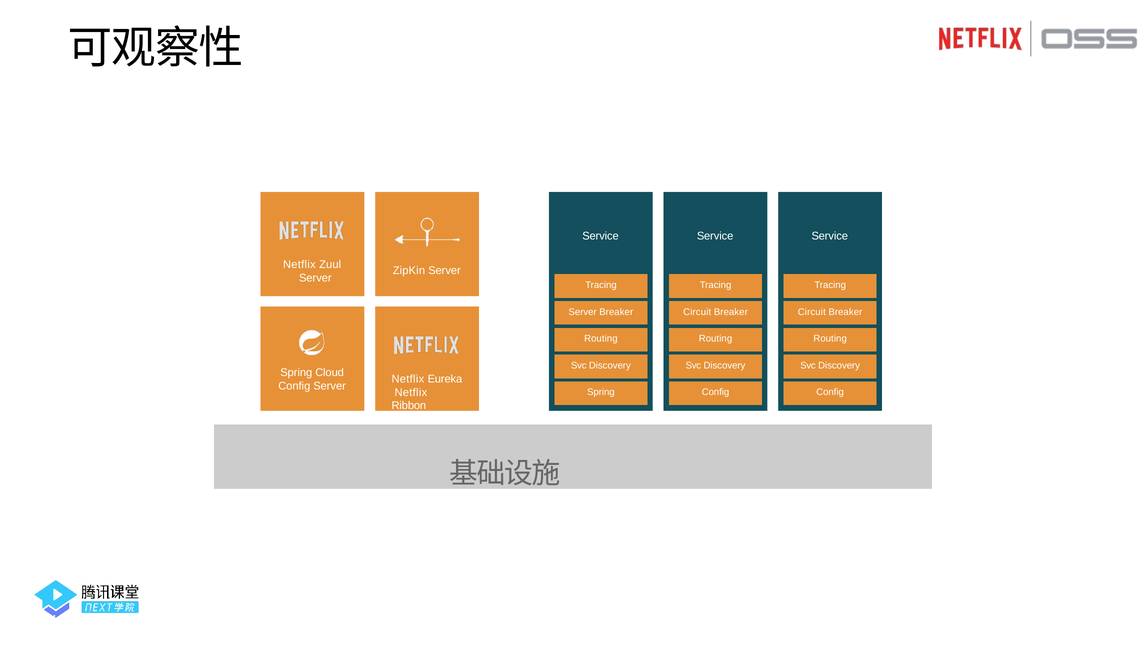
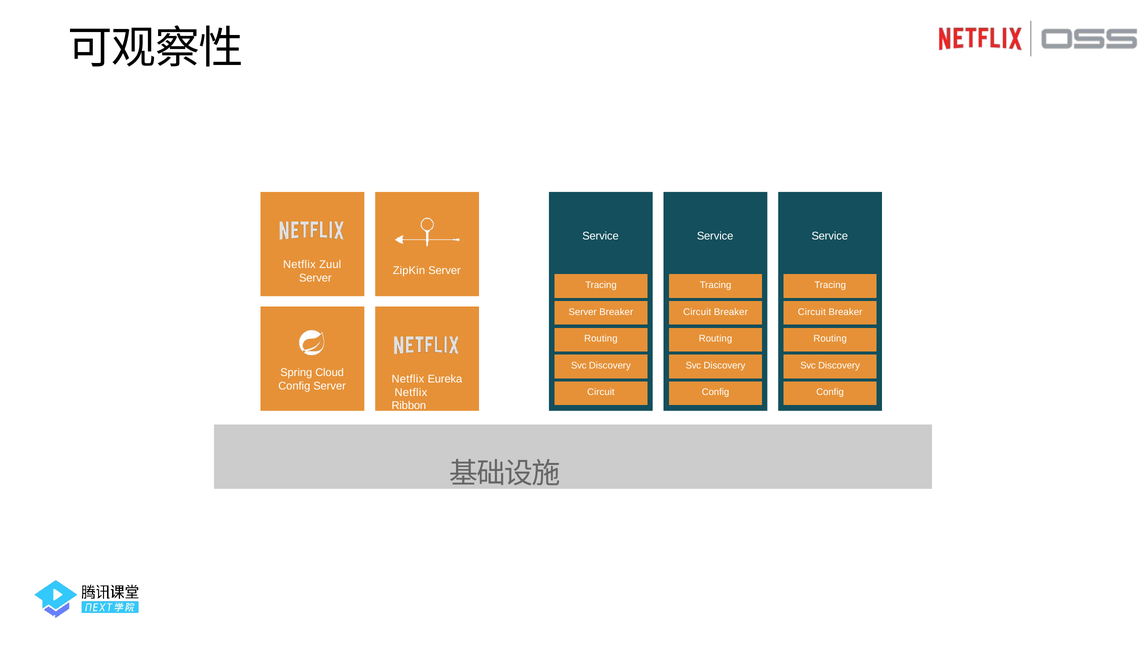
Spring at (601, 392): Spring -> Circuit
